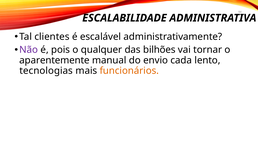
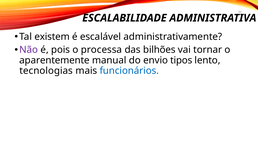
clientes: clientes -> existem
qualquer: qualquer -> processa
cada: cada -> tipos
funcionários colour: orange -> blue
